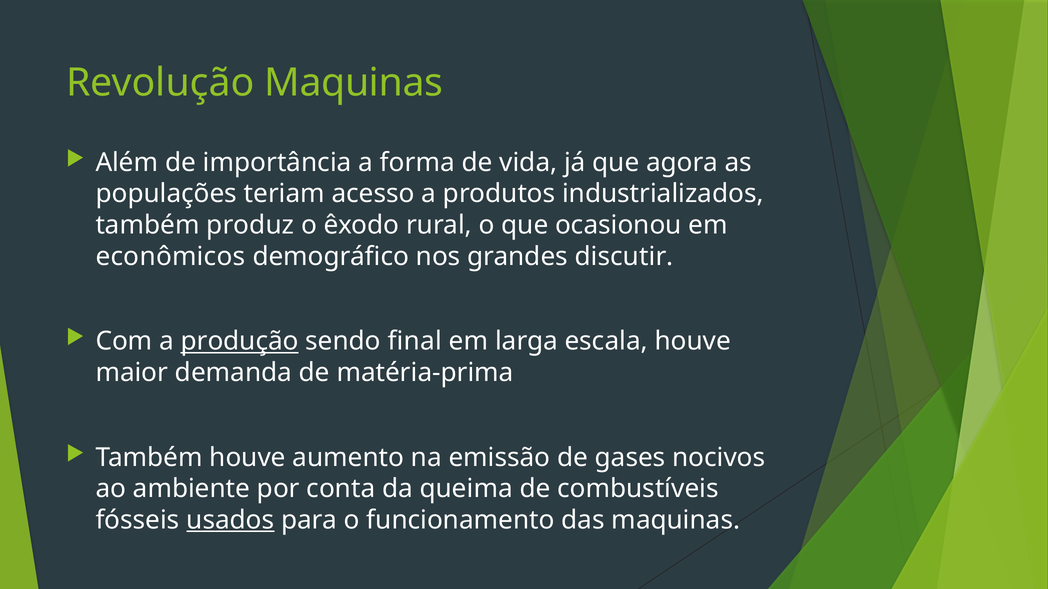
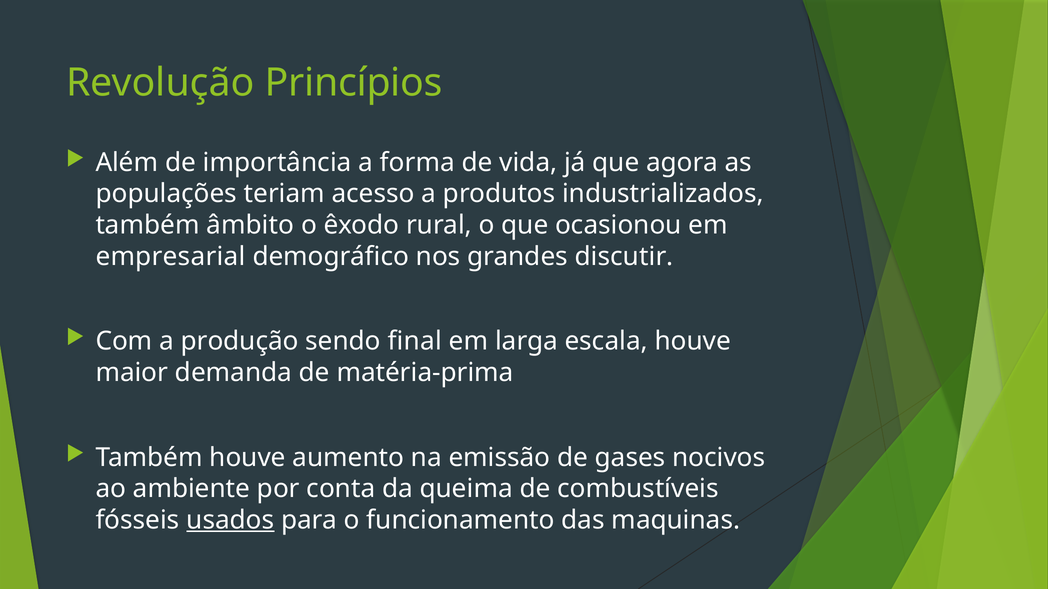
Revolução Maquinas: Maquinas -> Princípios
produz: produz -> âmbito
econômicos: econômicos -> empresarial
produção underline: present -> none
